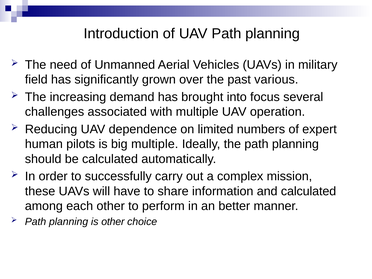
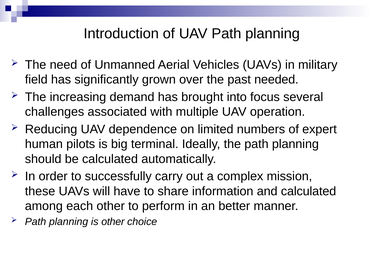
various: various -> needed
big multiple: multiple -> terminal
